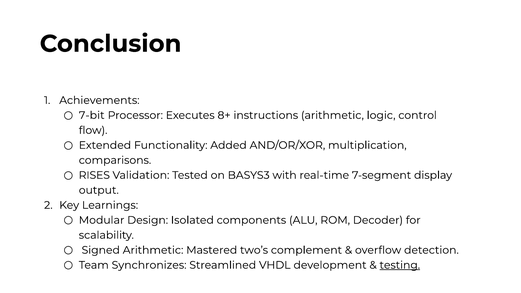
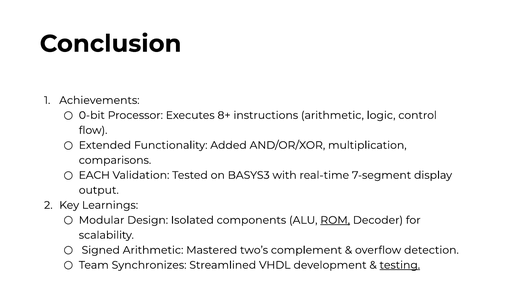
7-bit: 7-bit -> 0-bit
RISES: RISES -> EACH
ROM underline: none -> present
